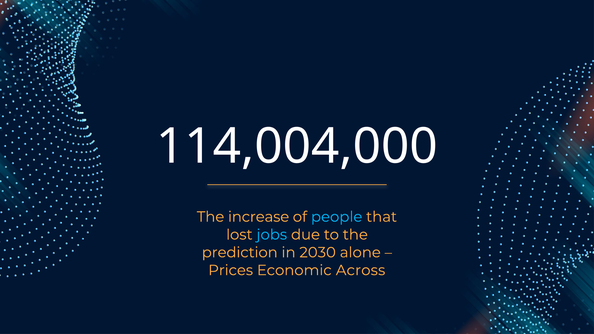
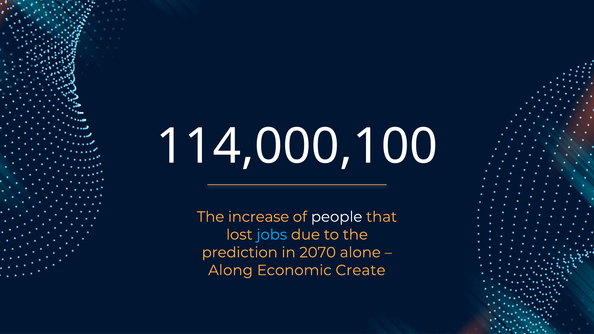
114,004,000: 114,004,000 -> 114,000,100
people colour: light blue -> white
2030: 2030 -> 2070
Prices: Prices -> Along
Across: Across -> Create
